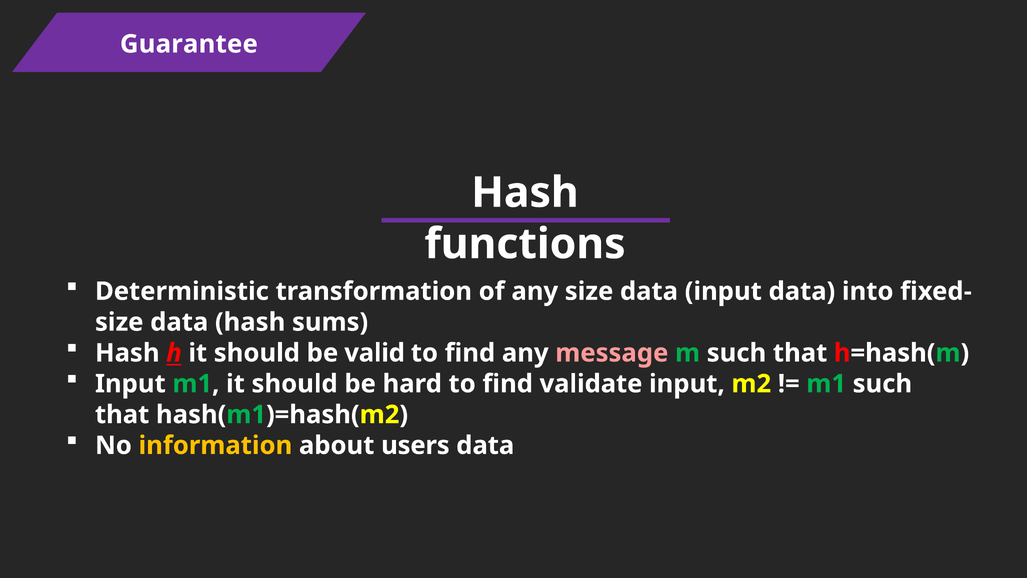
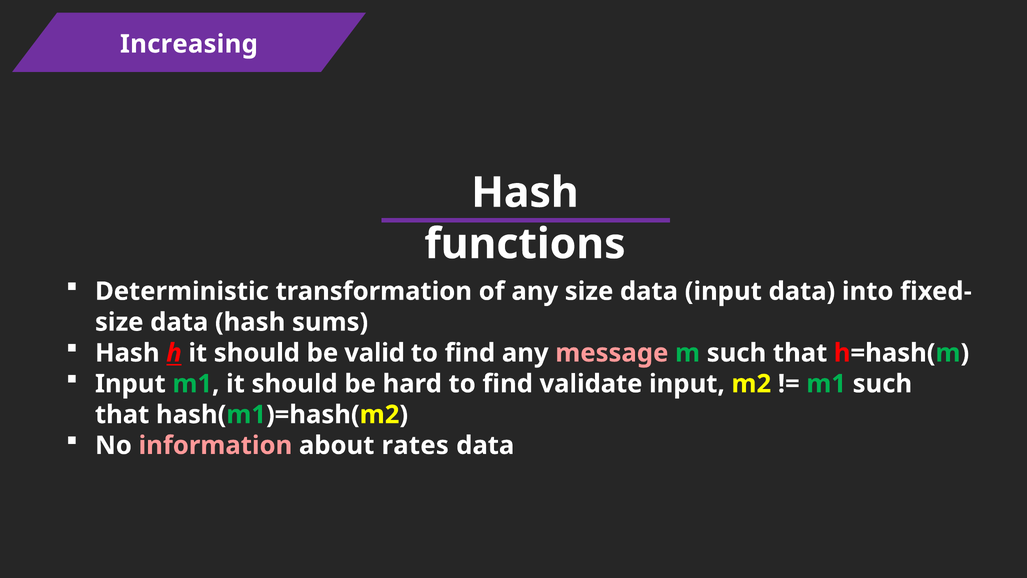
Guarantee: Guarantee -> Increasing
information colour: yellow -> pink
users: users -> rates
